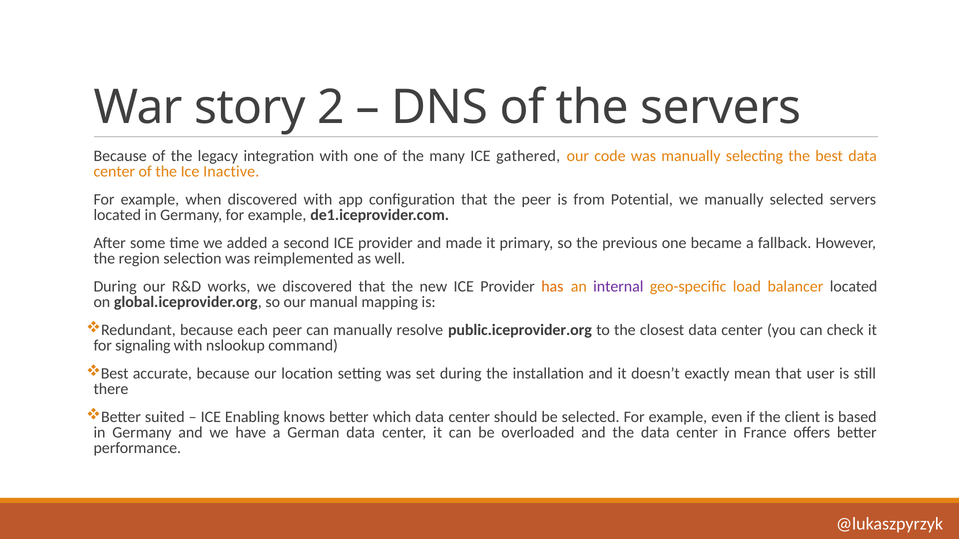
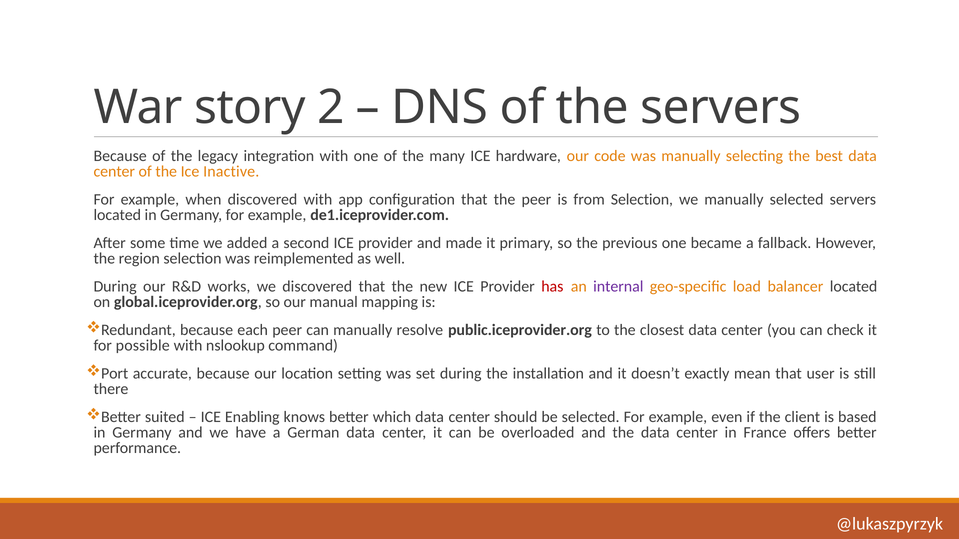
gathered: gathered -> hardware
from Potential: Potential -> Selection
has colour: orange -> red
signaling: signaling -> possible
Best at (115, 374): Best -> Port
